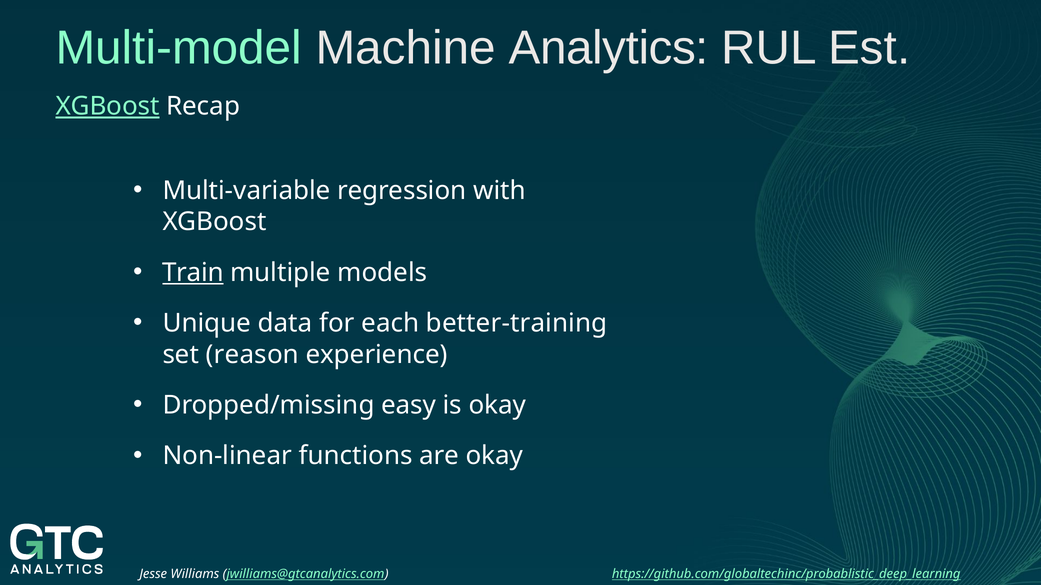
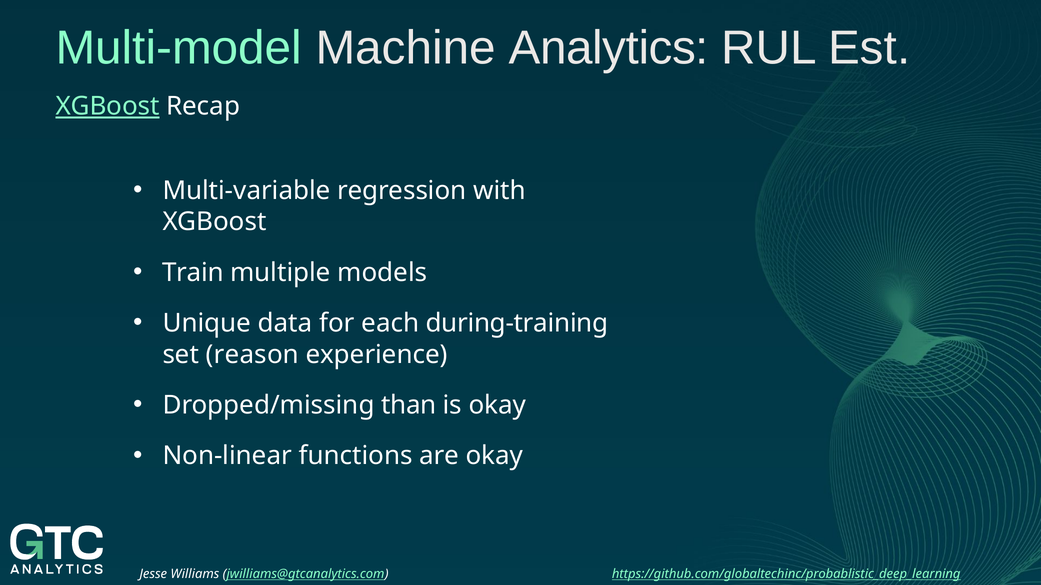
Train underline: present -> none
better-training: better-training -> during-training
easy: easy -> than
